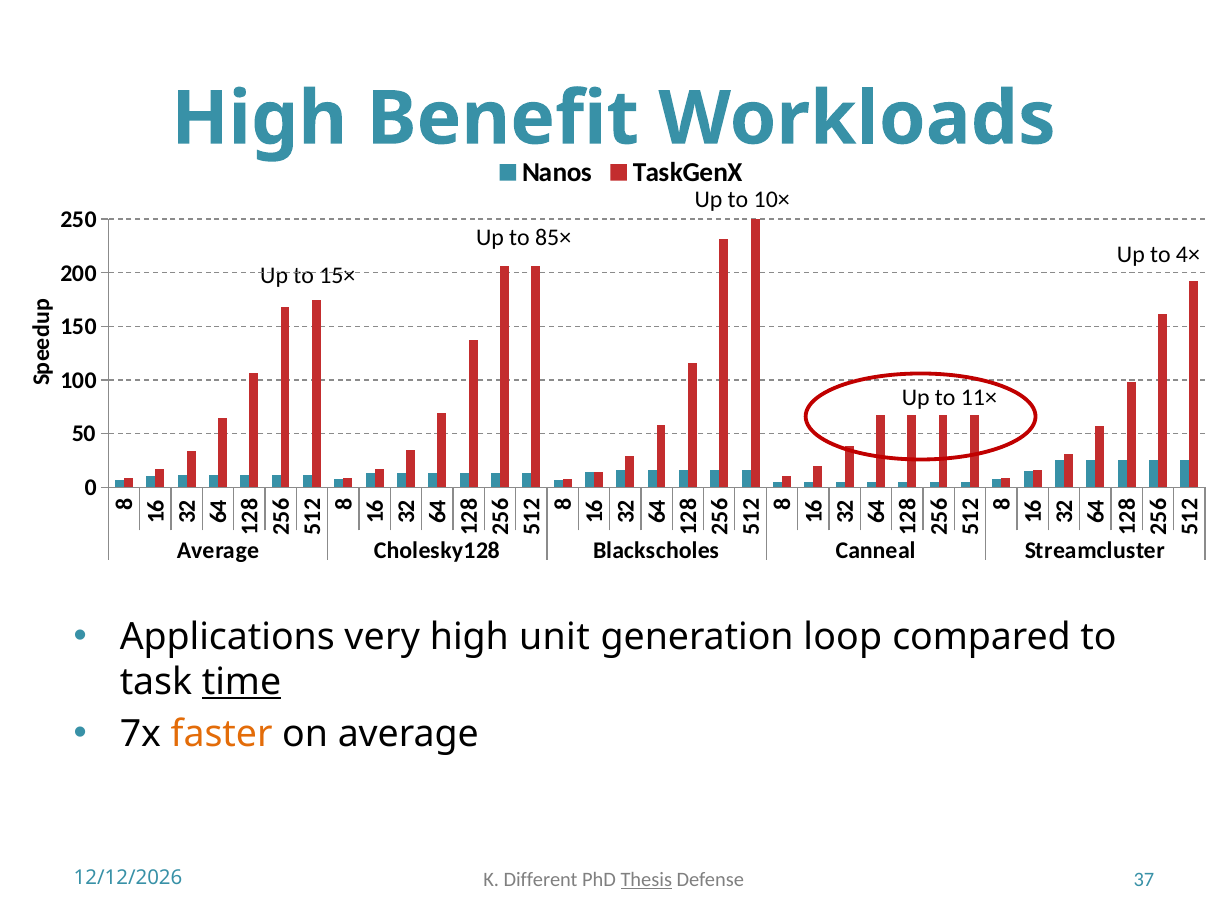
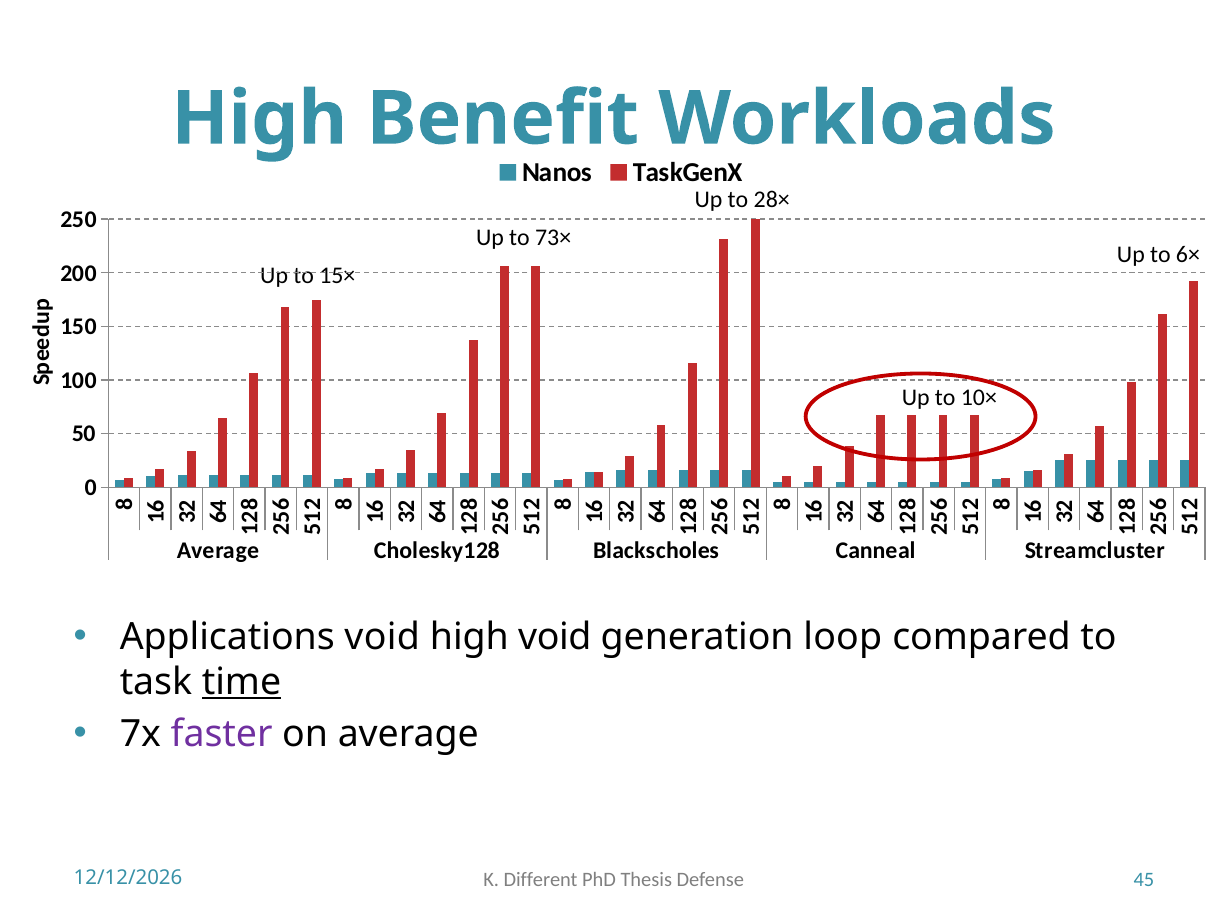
10×: 10× -> 28×
85×: 85× -> 73×
4×: 4× -> 6×
11×: 11× -> 10×
Applications very: very -> void
high unit: unit -> void
faster colour: orange -> purple
Thesis underline: present -> none
37: 37 -> 45
